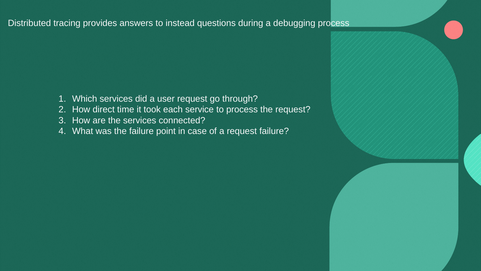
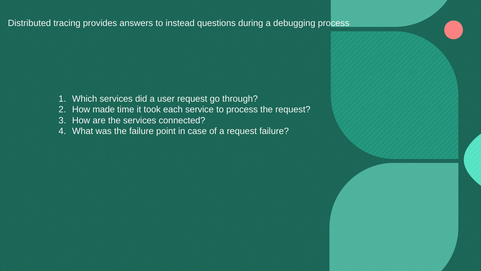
direct: direct -> made
